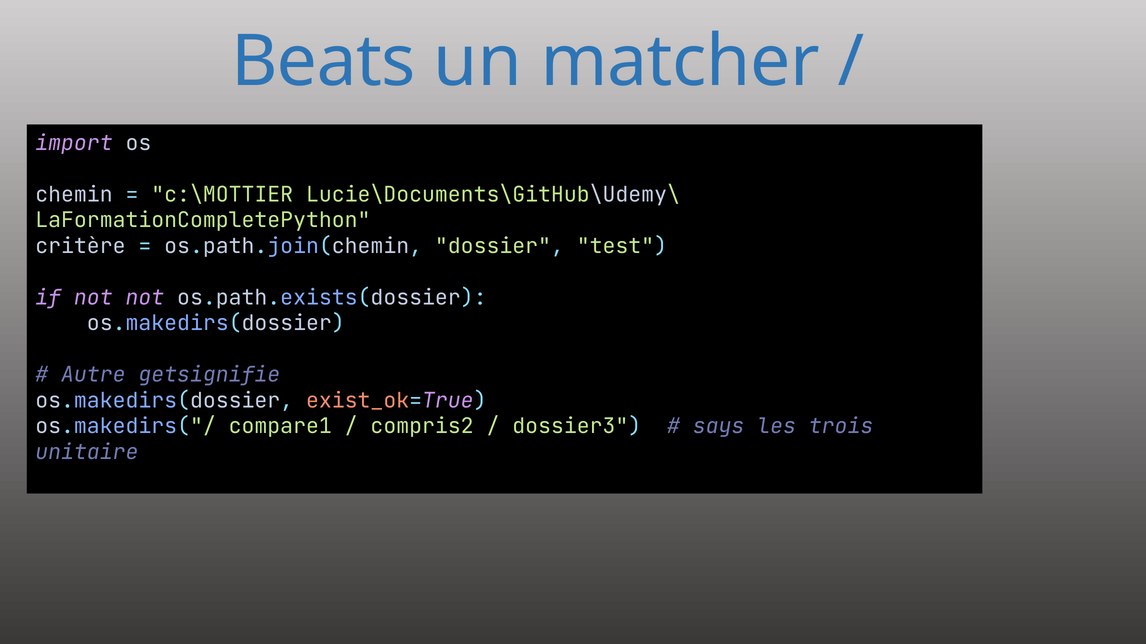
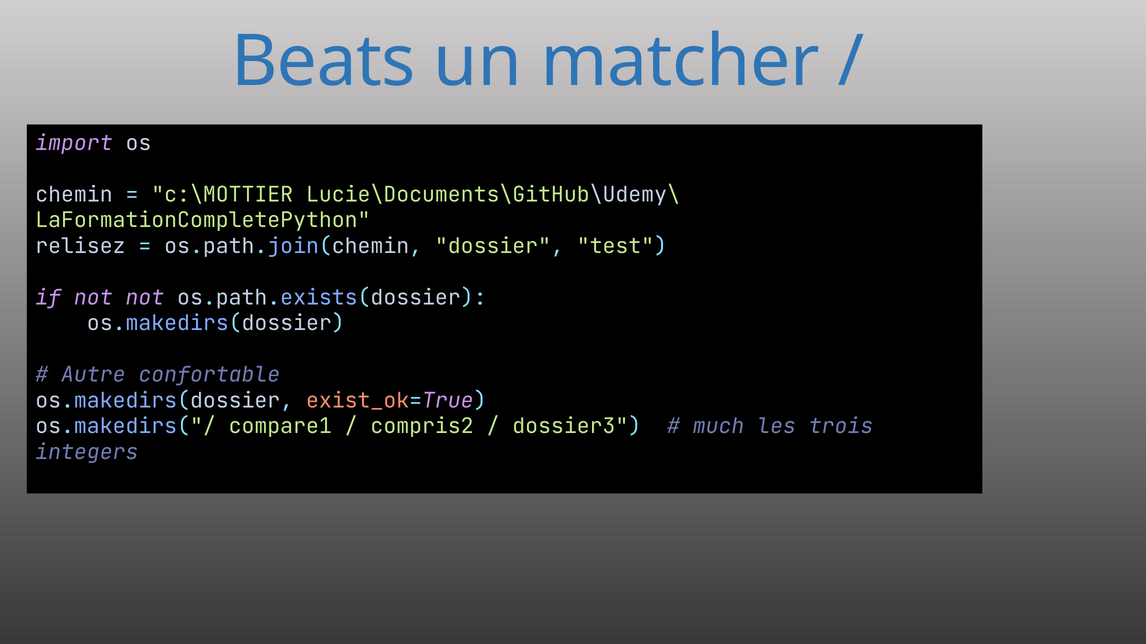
critère: critère -> relisez
getsignifie: getsignifie -> confortable
says: says -> much
unitaire: unitaire -> integers
